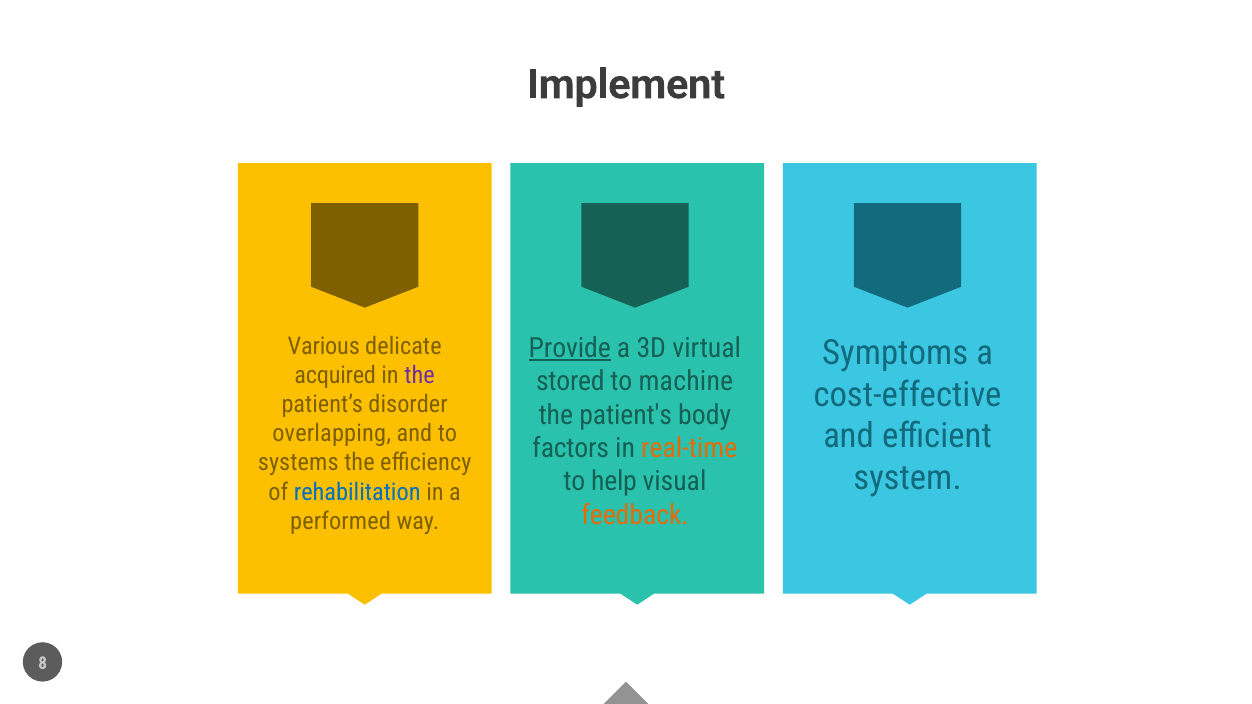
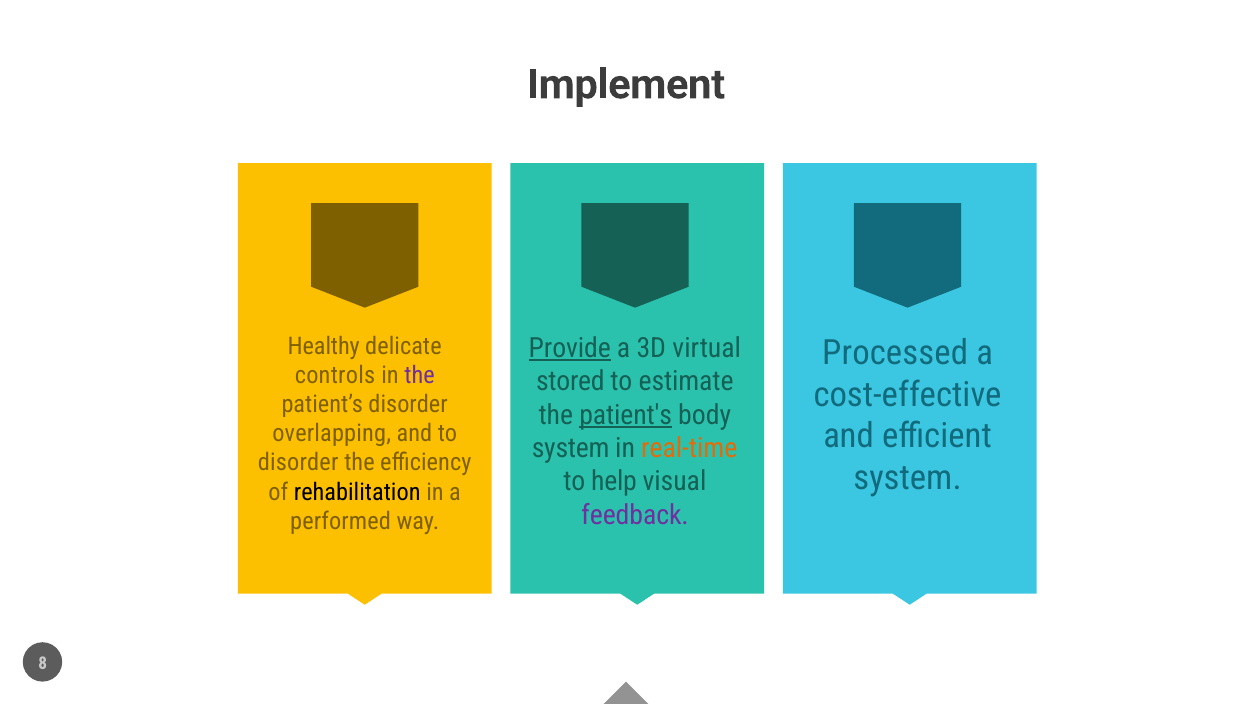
Various: Various -> Healthy
Symptoms: Symptoms -> Processed
acquired: acquired -> controls
machine: machine -> estimate
patient's underline: none -> present
factors at (571, 448): factors -> system
systems at (298, 463): systems -> disorder
rehabilitation colour: blue -> black
feedback colour: orange -> purple
